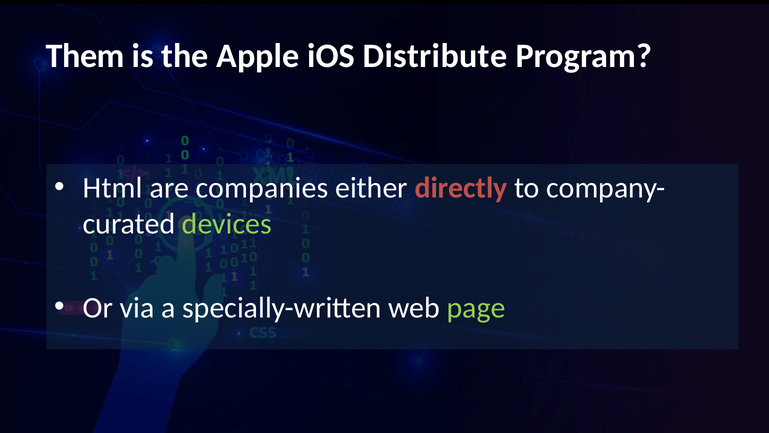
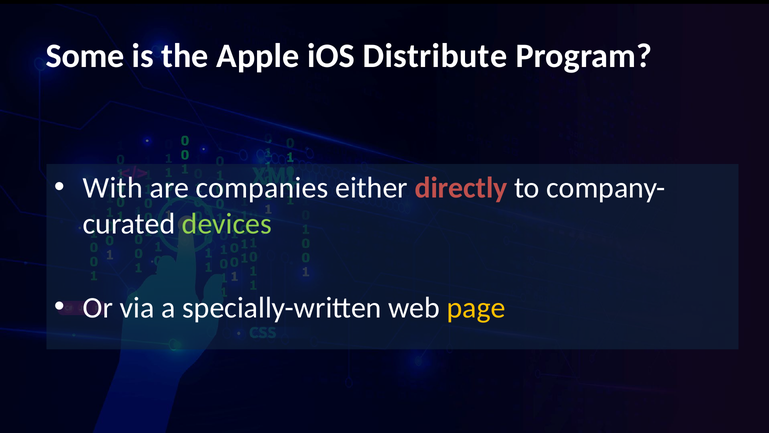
Them: Them -> Some
Html: Html -> With
page colour: light green -> yellow
